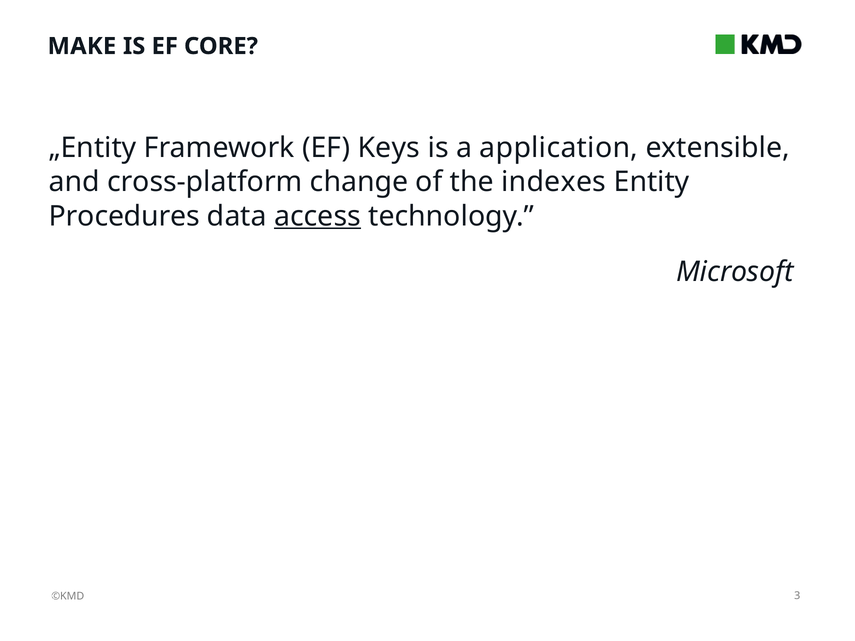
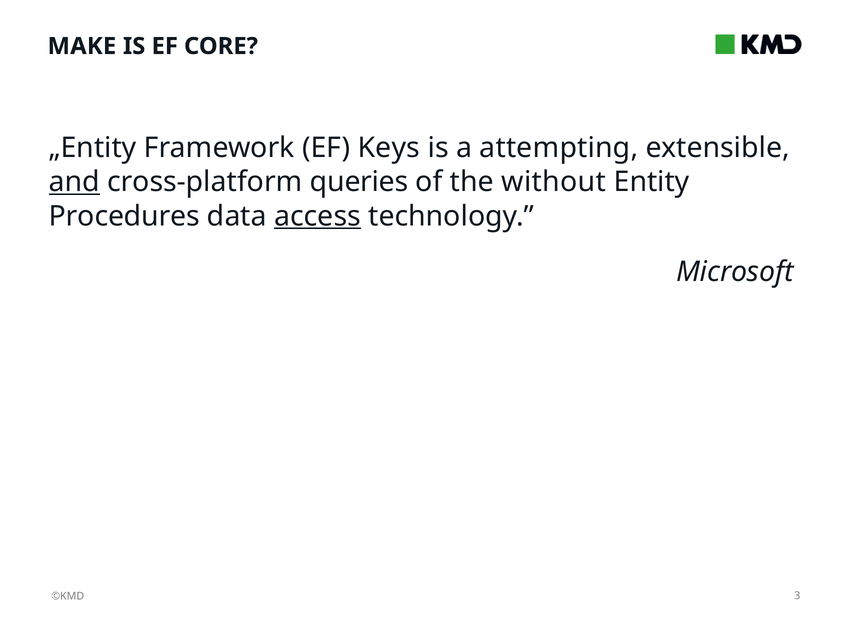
application: application -> attempting
and underline: none -> present
change: change -> queries
indexes: indexes -> without
